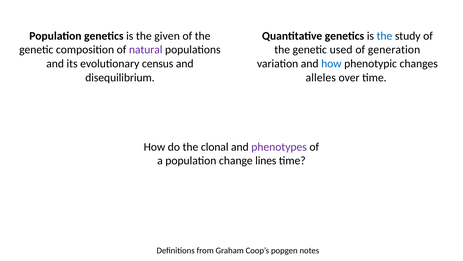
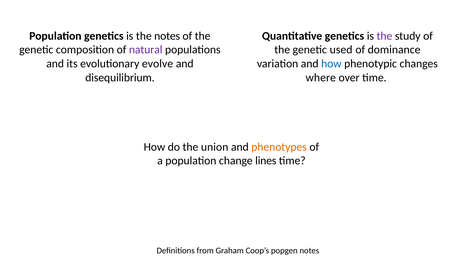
the given: given -> notes
the at (384, 36) colour: blue -> purple
generation: generation -> dominance
census: census -> evolve
alleles: alleles -> where
clonal: clonal -> union
phenotypes colour: purple -> orange
